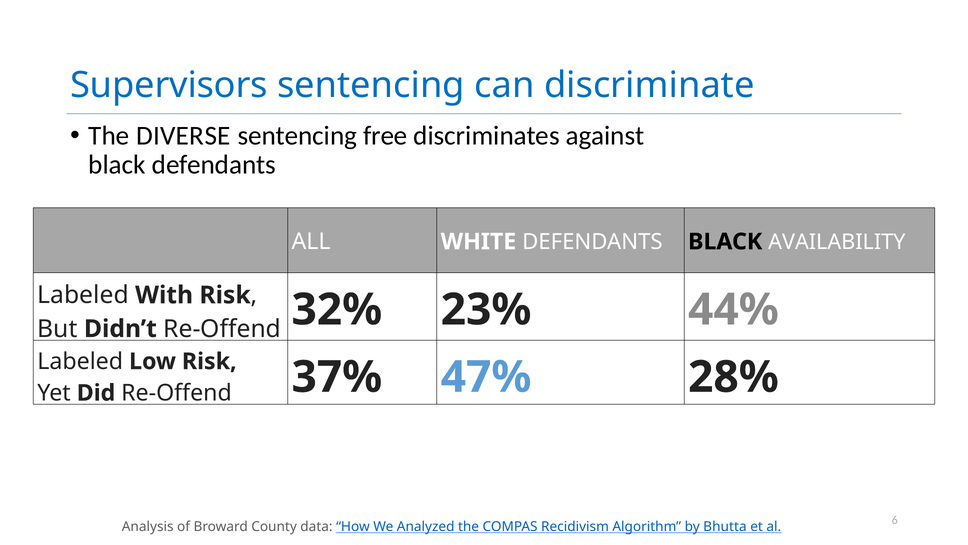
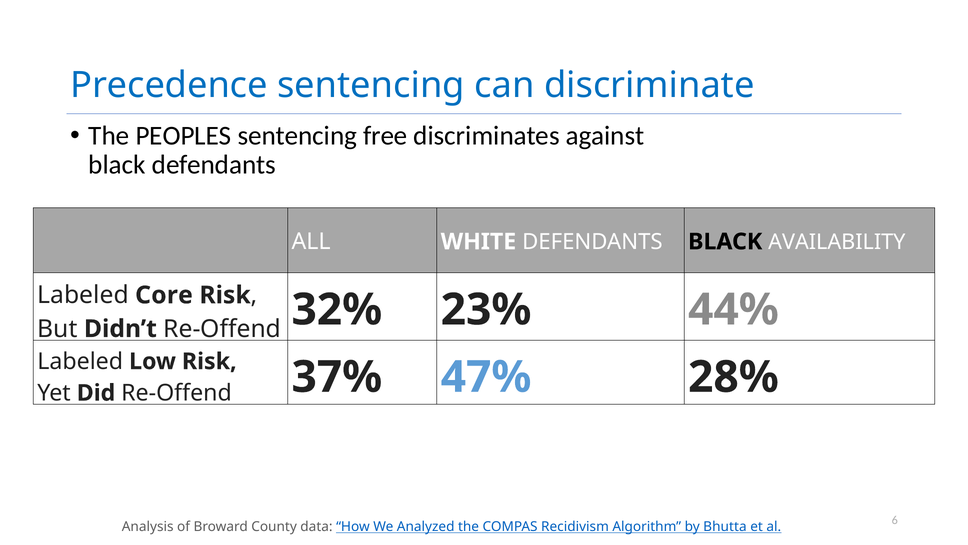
Supervisors: Supervisors -> Precedence
DIVERSE: DIVERSE -> PEOPLES
With: With -> Core
